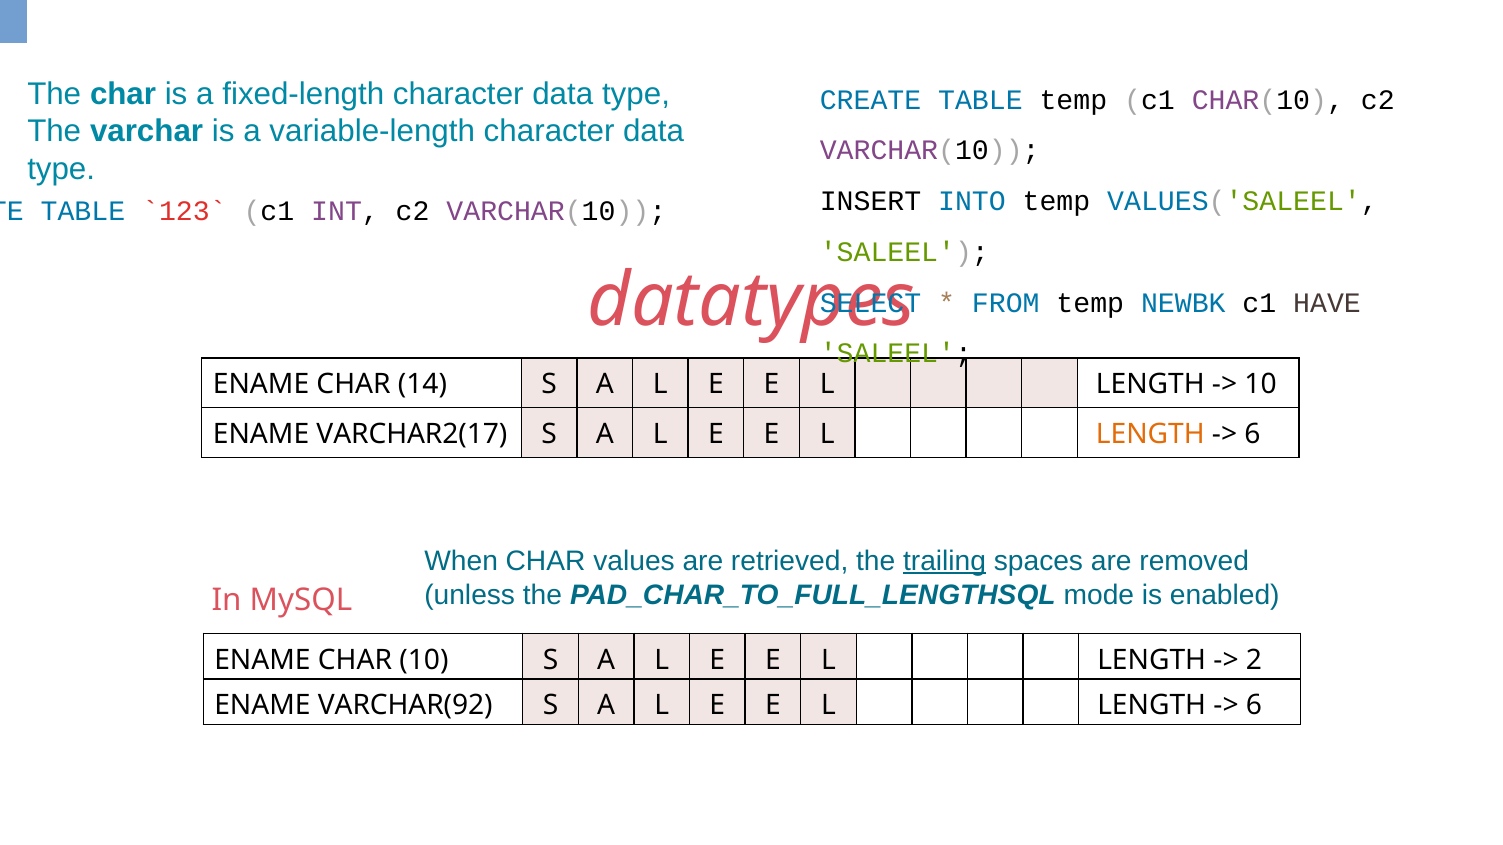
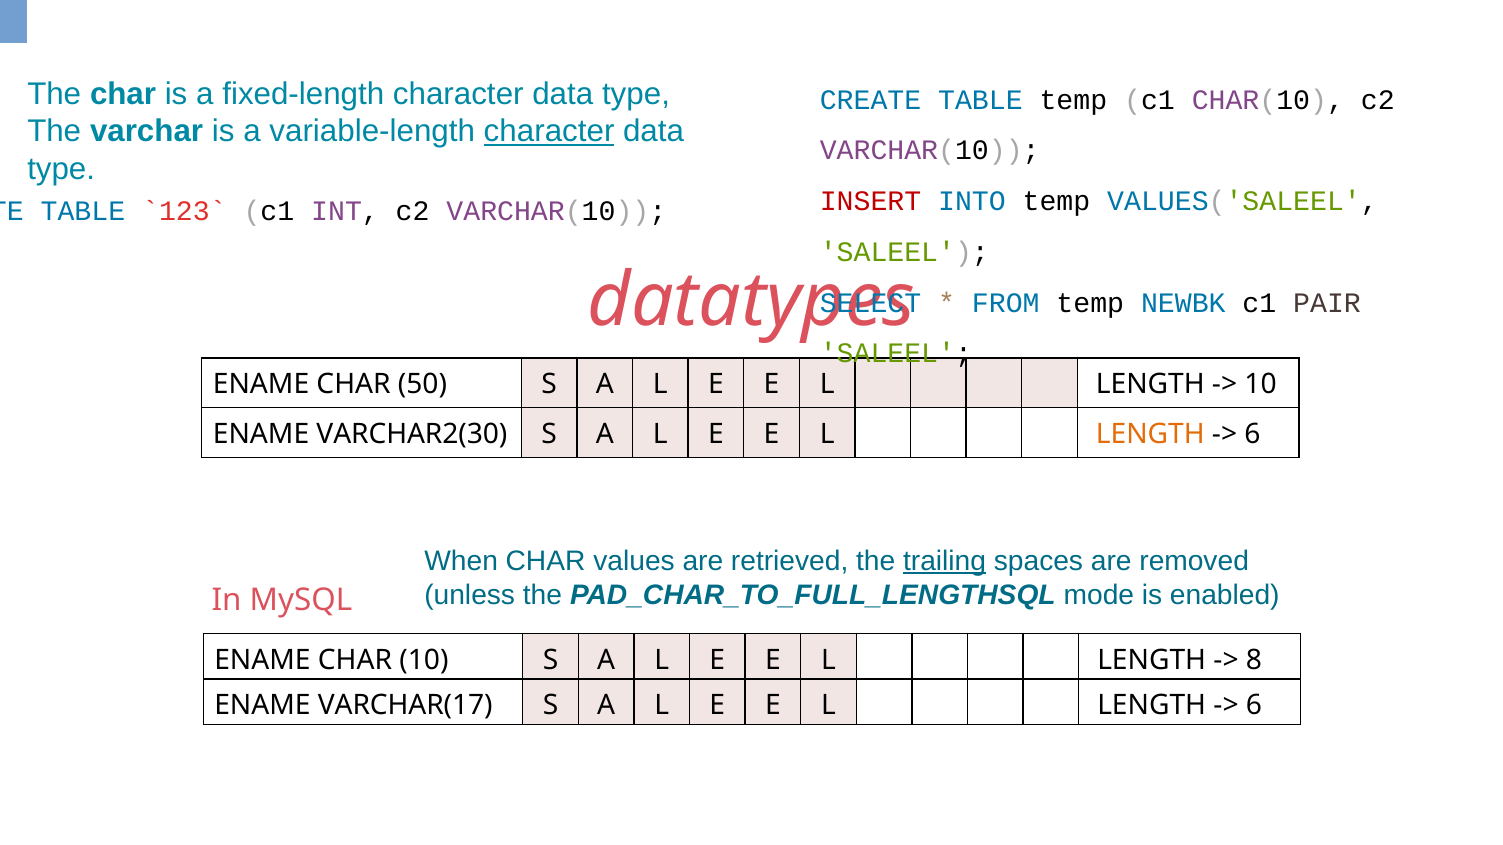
character at (549, 131) underline: none -> present
INSERT colour: black -> red
HAVE: HAVE -> PAIR
14: 14 -> 50
VARCHAR2(17: VARCHAR2(17 -> VARCHAR2(30
2: 2 -> 8
VARCHAR(92: VARCHAR(92 -> VARCHAR(17
